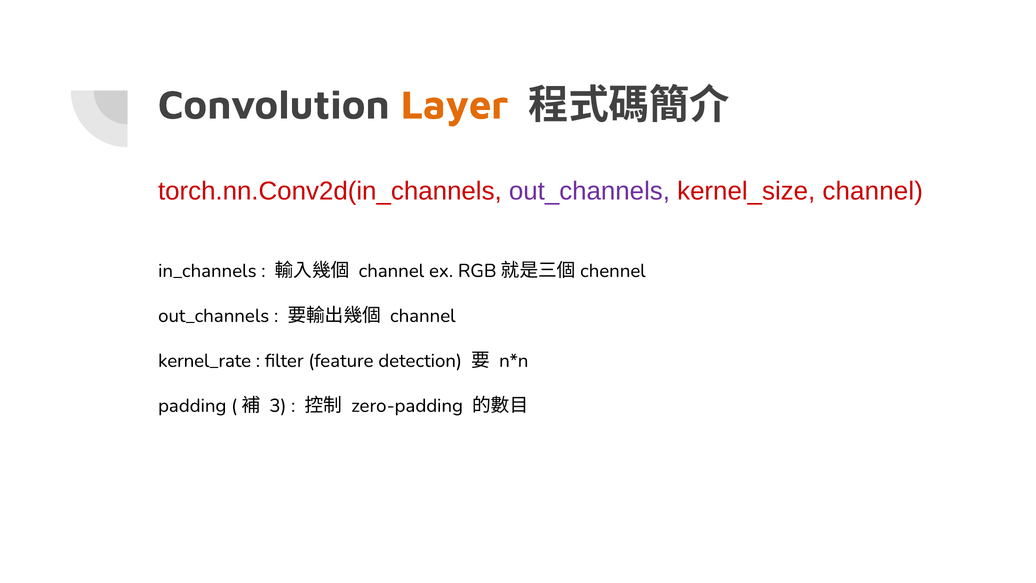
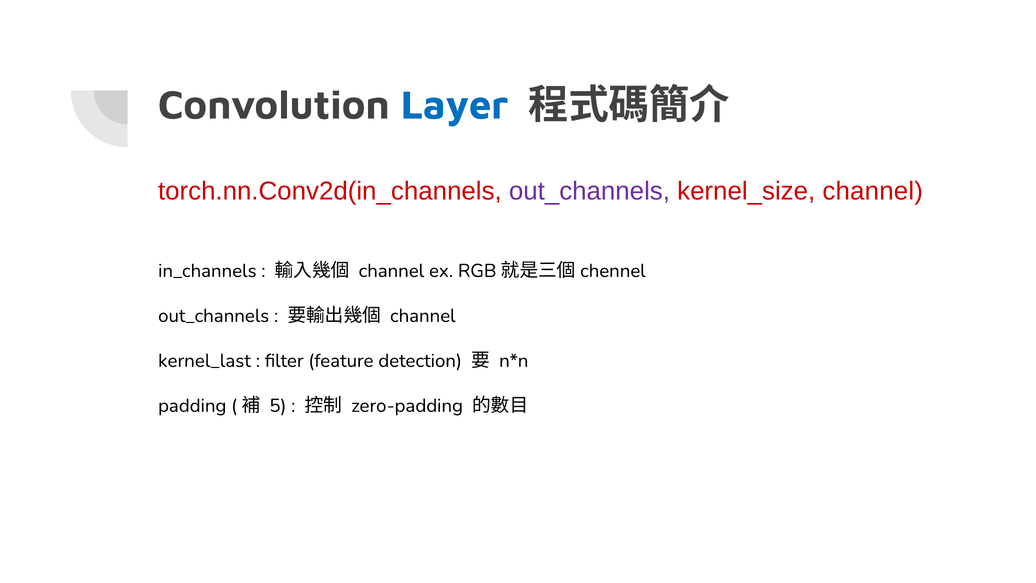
Layer colour: orange -> blue
kernel_rate: kernel_rate -> kernel_last
3: 3 -> 5
